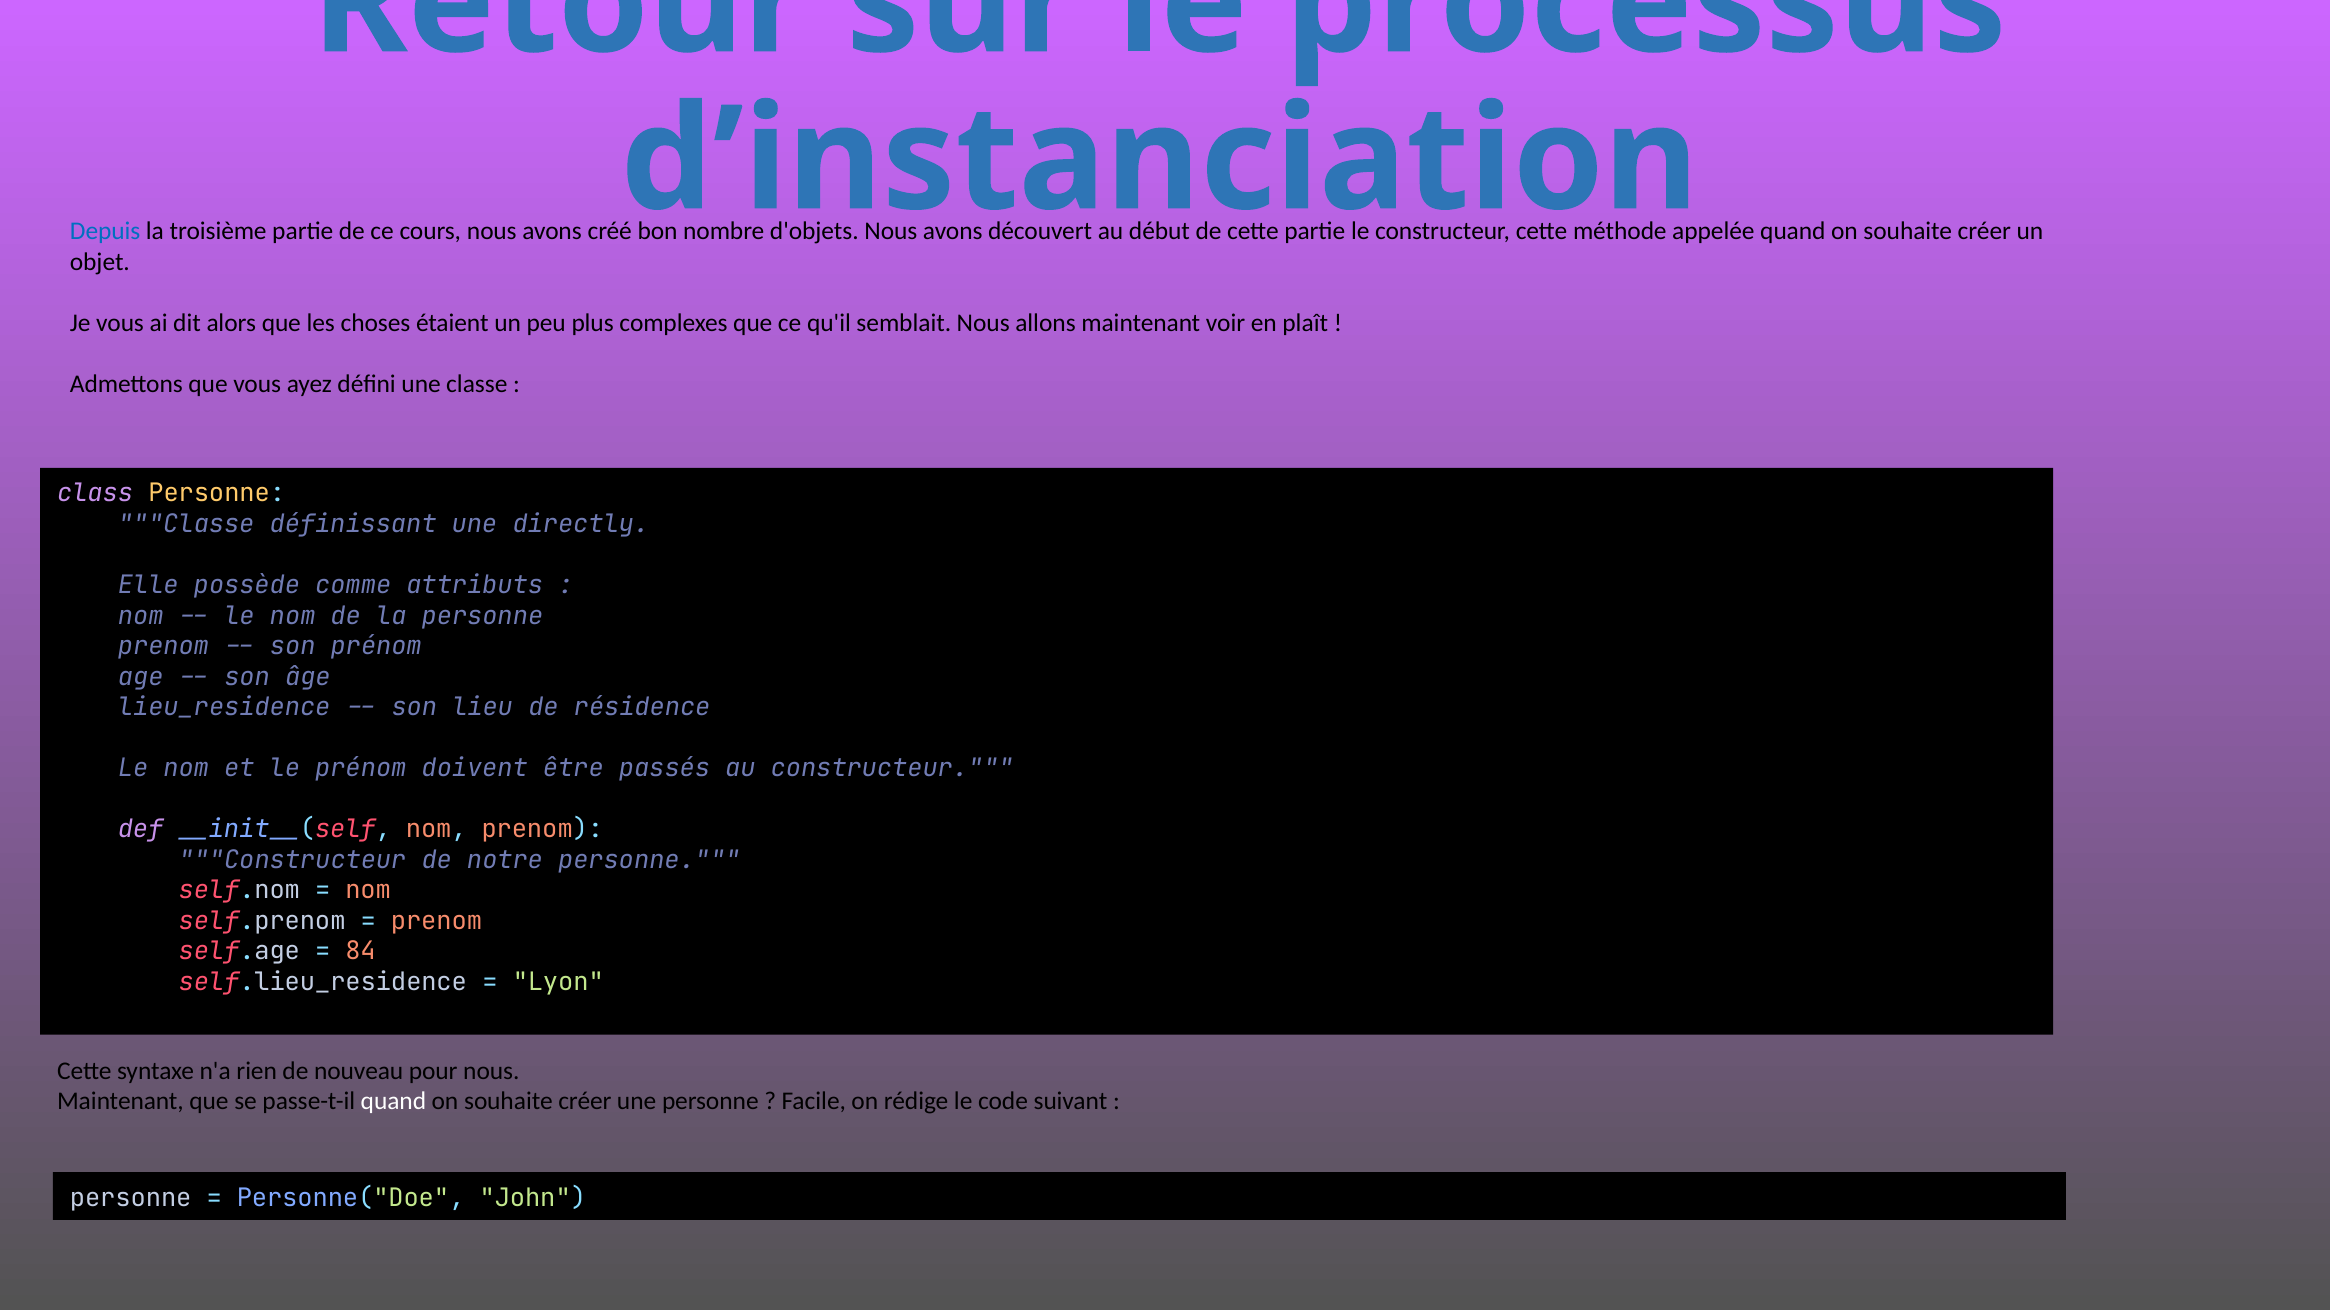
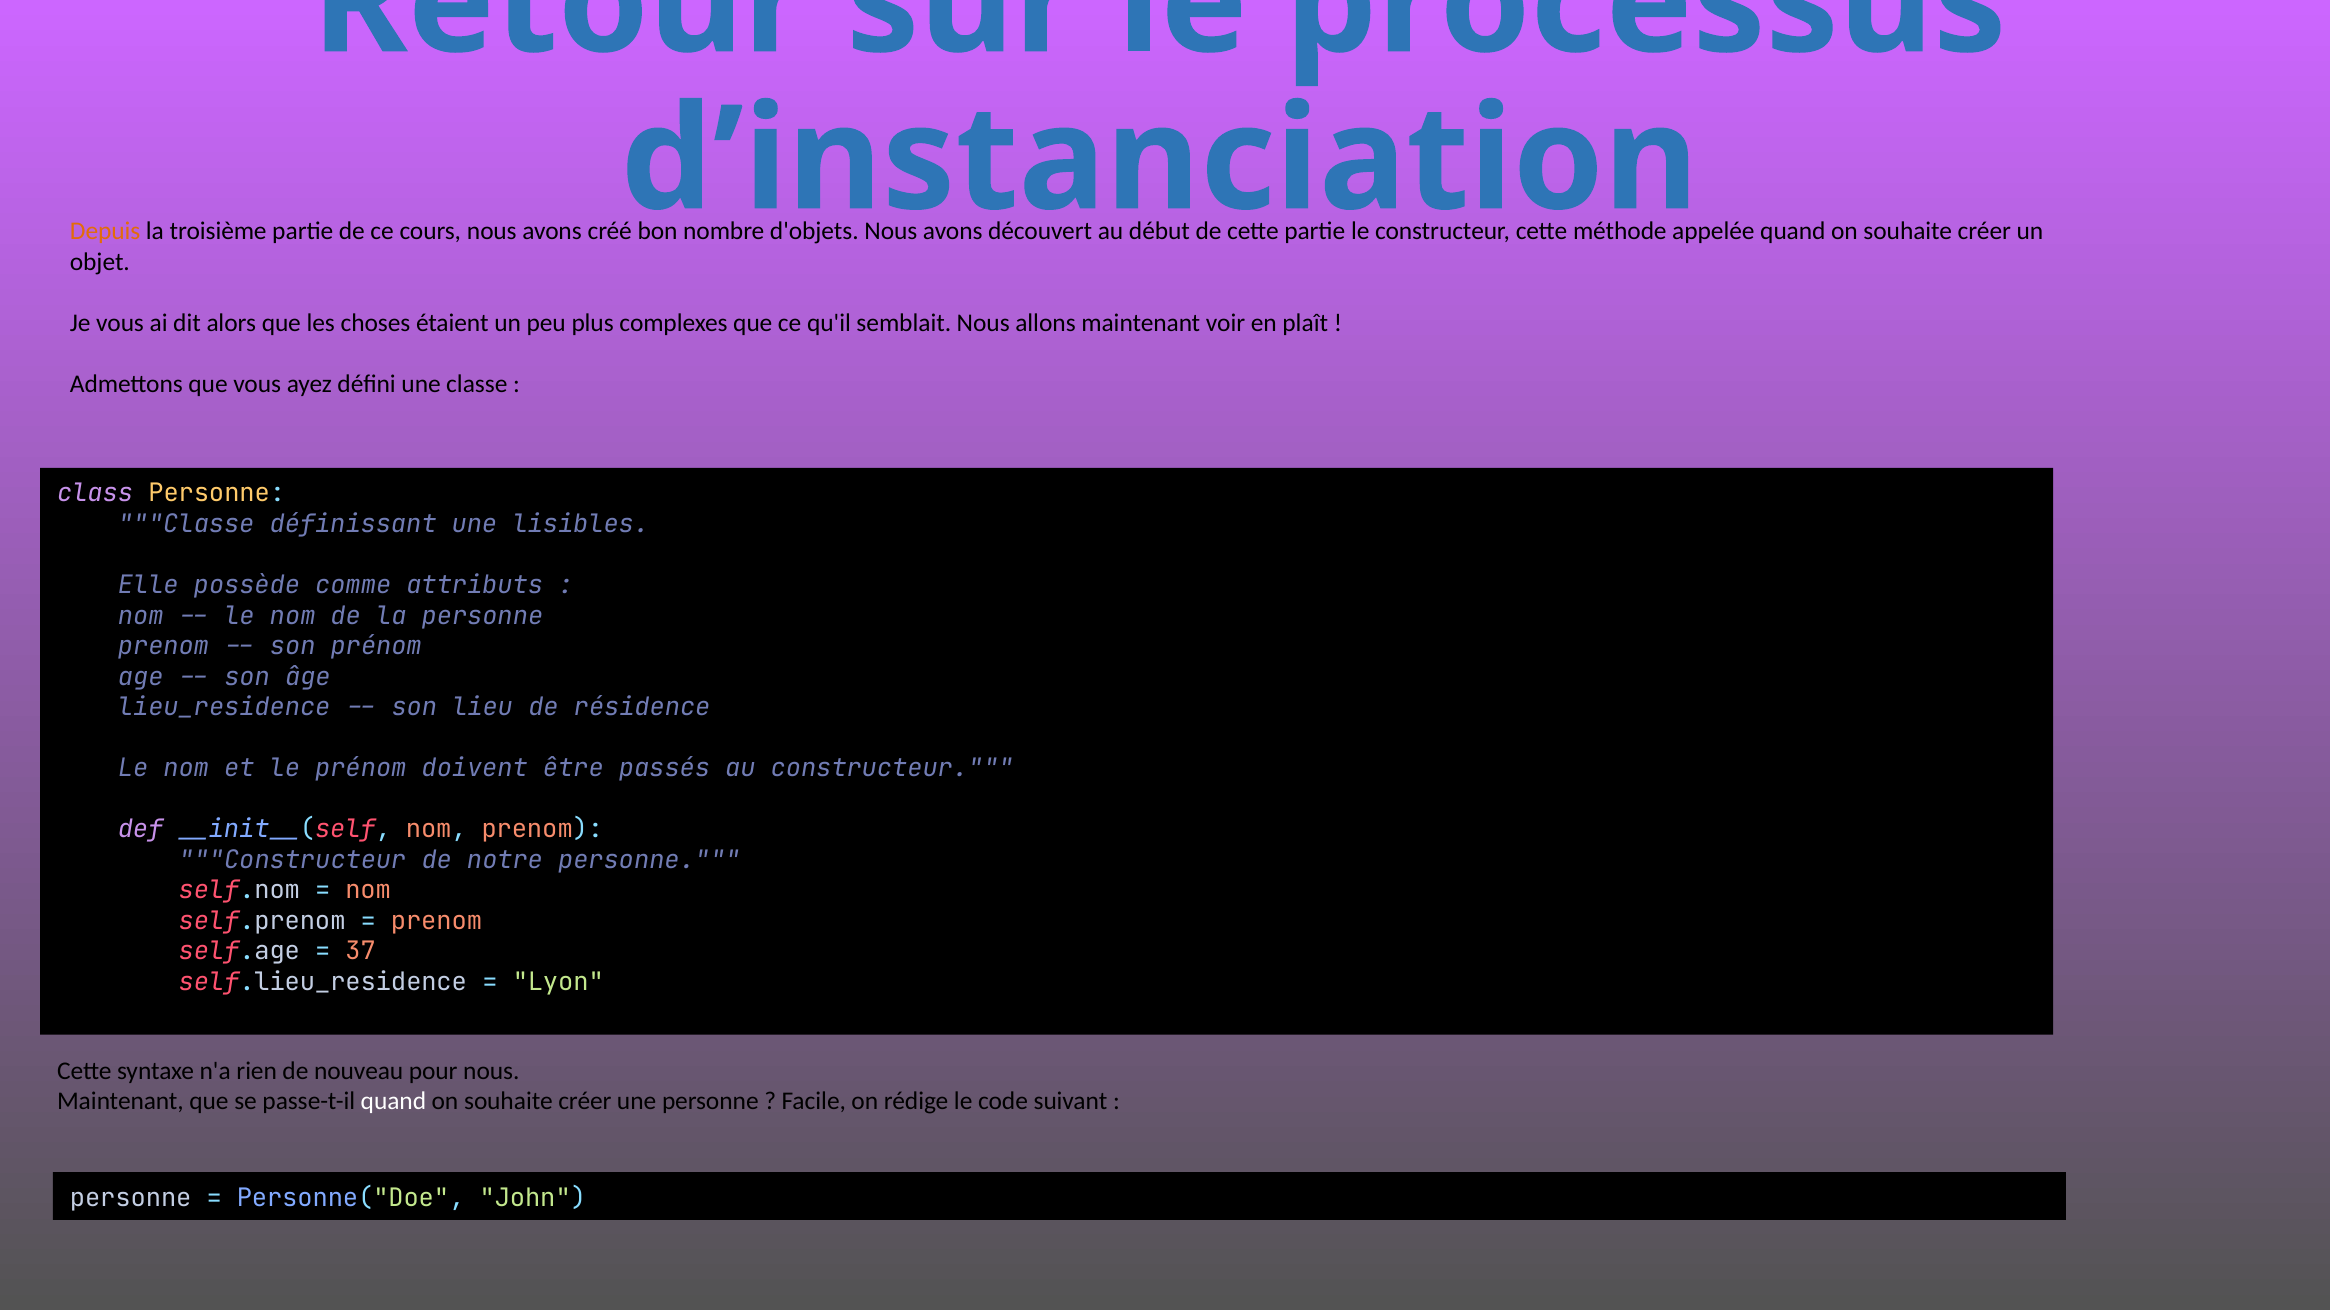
Depuis colour: blue -> orange
directly: directly -> lisibles
84: 84 -> 37
